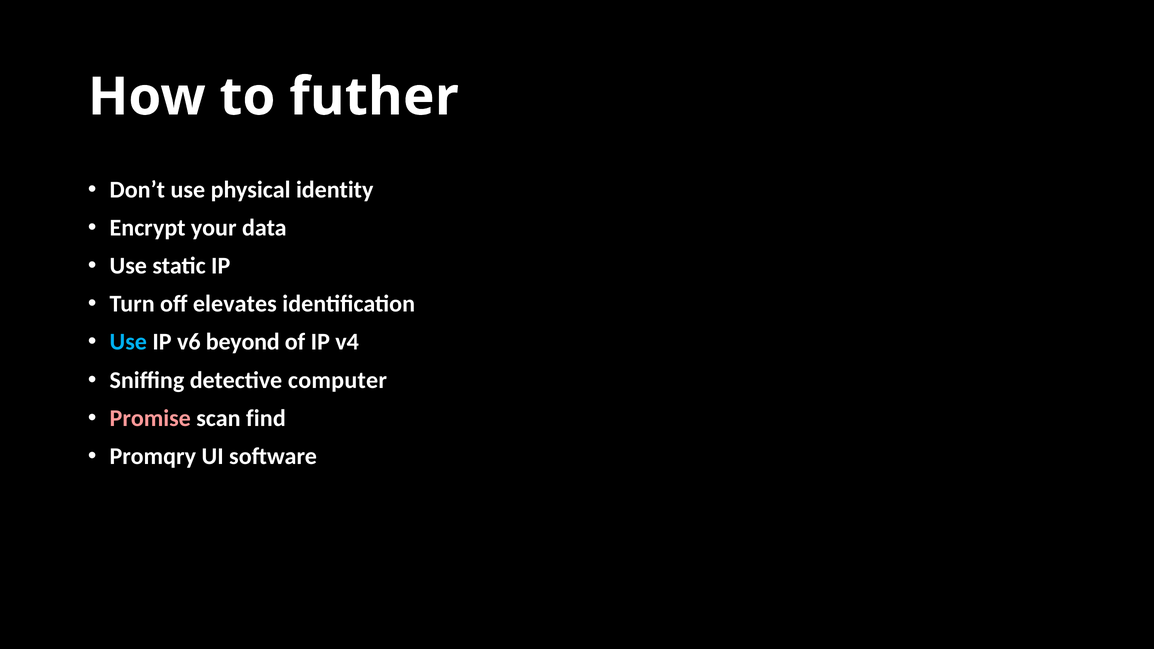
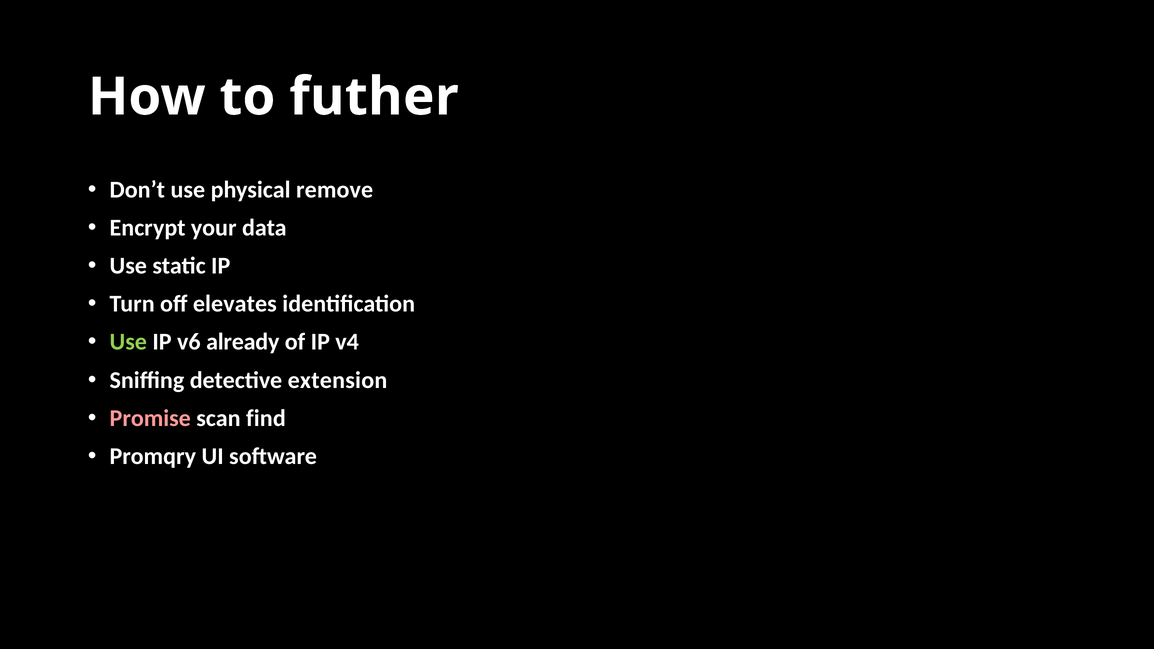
identity: identity -> remove
Use at (128, 342) colour: light blue -> light green
beyond: beyond -> already
computer: computer -> extension
